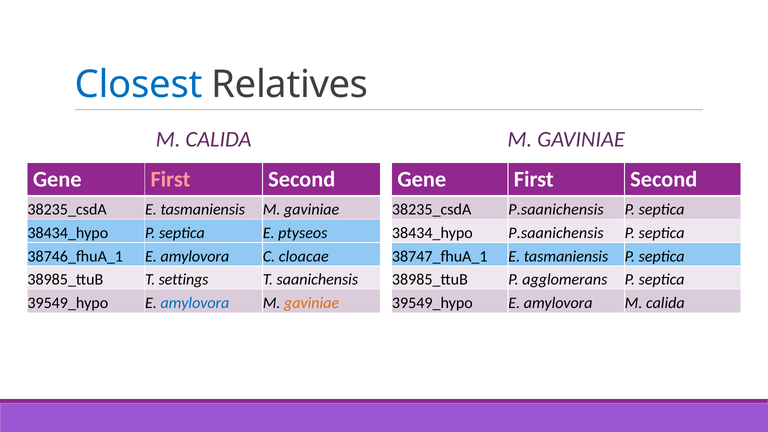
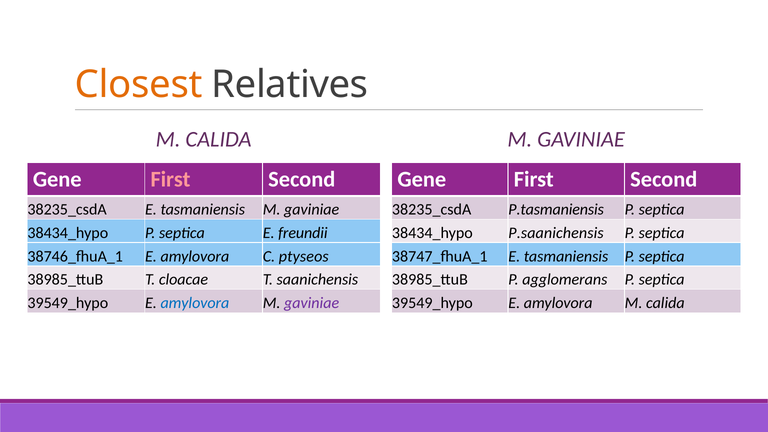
Closest colour: blue -> orange
P.saanichensis at (556, 210): P.saanichensis -> P.tasmaniensis
ptyseos: ptyseos -> freundii
cloacae: cloacae -> ptyseos
settings: settings -> cloacae
gaviniae at (312, 303) colour: orange -> purple
